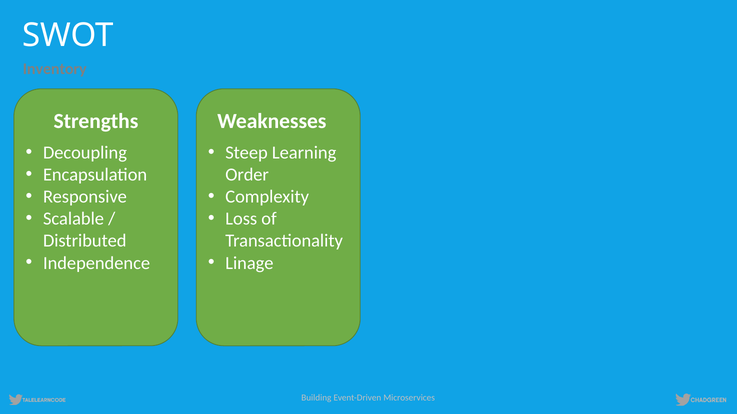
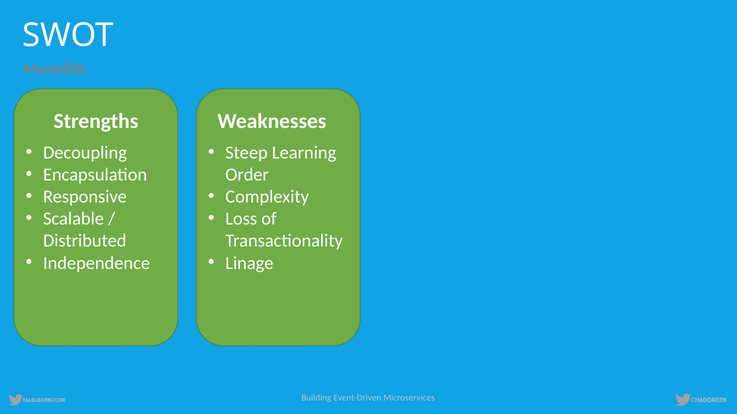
Inventory: Inventory -> Monolith
